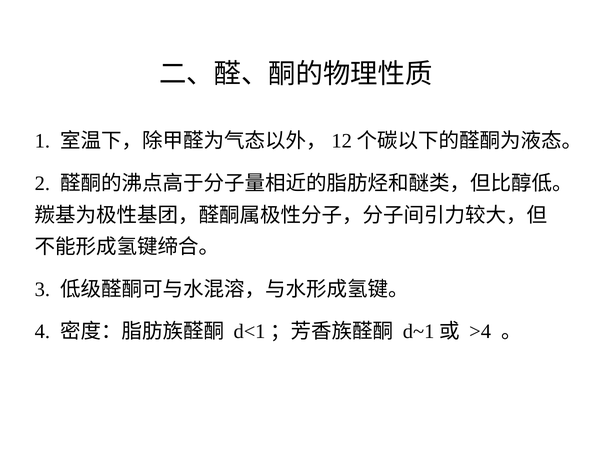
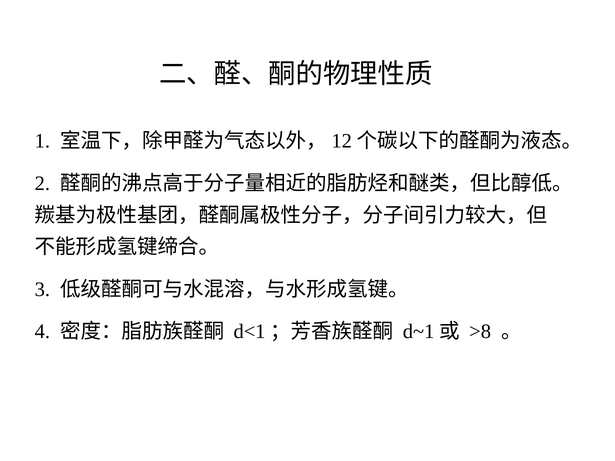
>4: >4 -> >8
